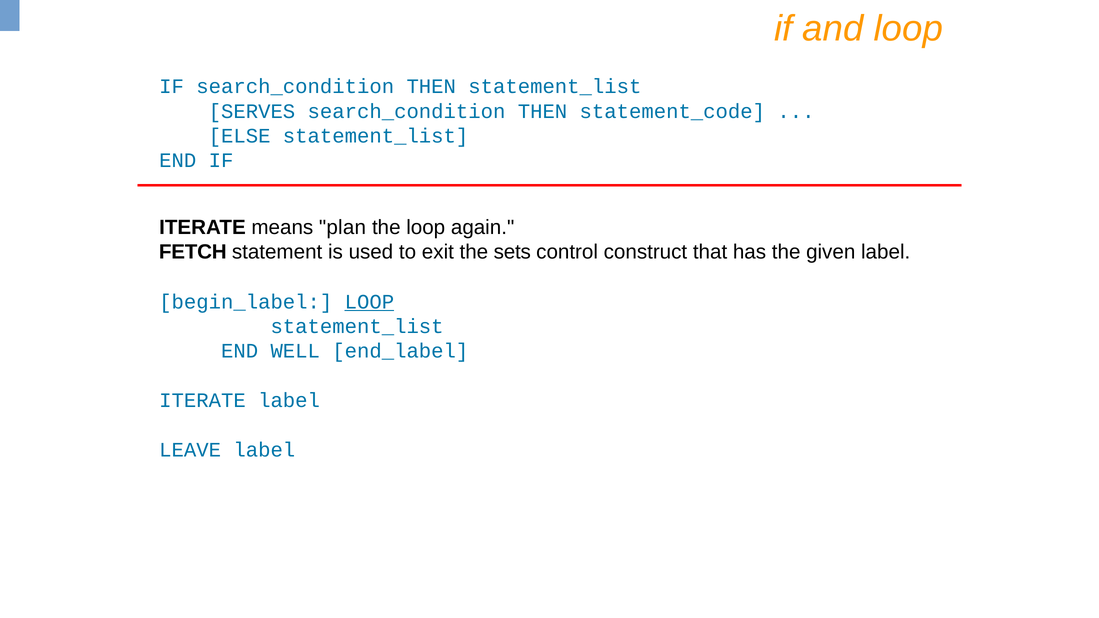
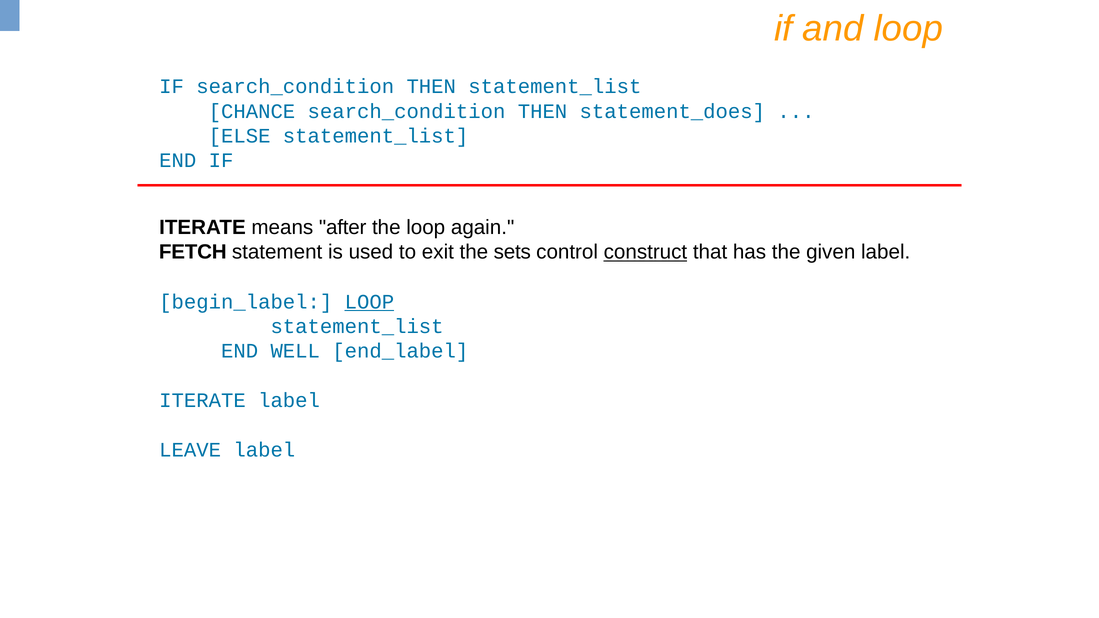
SERVES: SERVES -> CHANCE
statement_code: statement_code -> statement_does
plan: plan -> after
construct underline: none -> present
